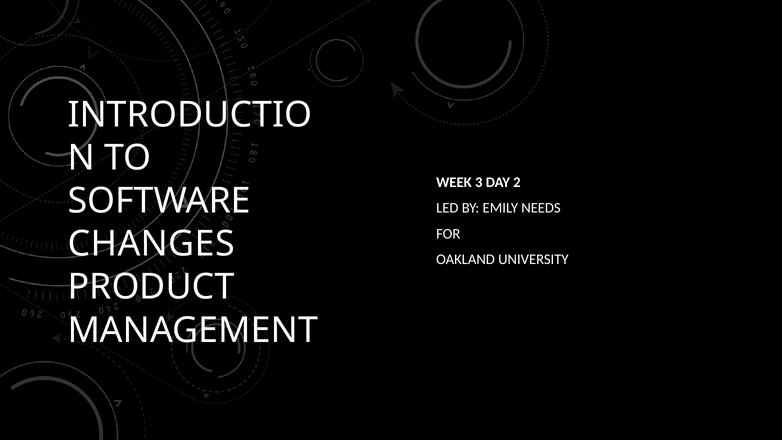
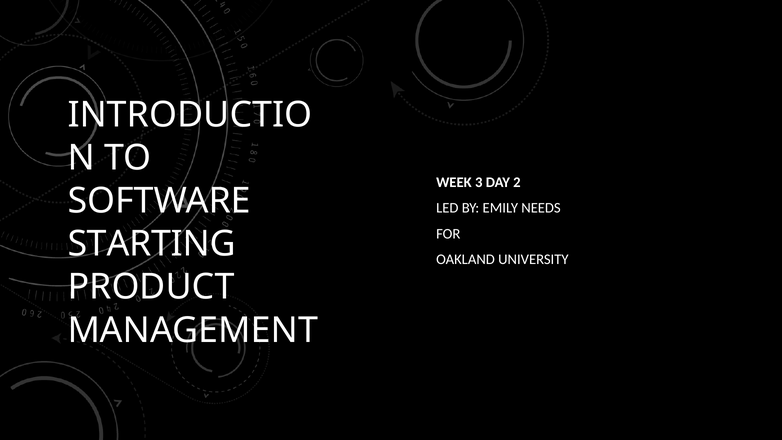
CHANGES: CHANGES -> STARTING
